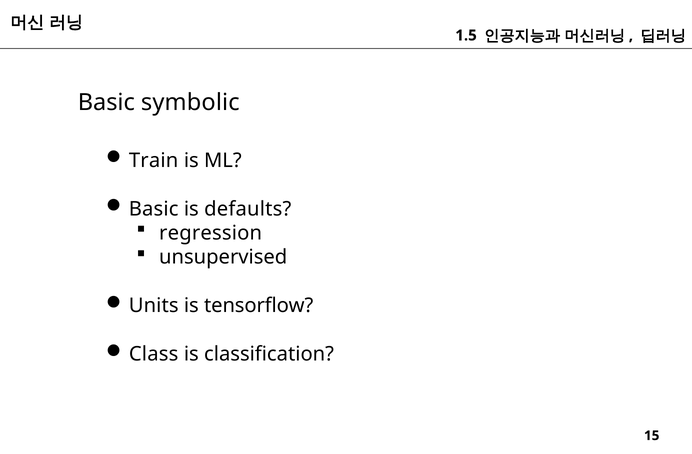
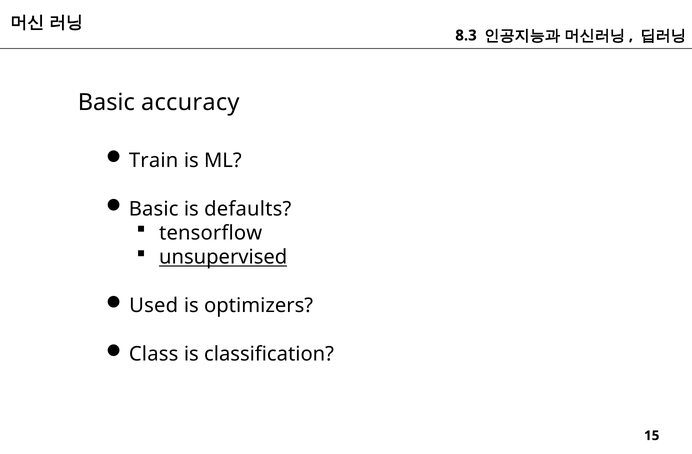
1.5: 1.5 -> 8.3
symbolic: symbolic -> accuracy
regression: regression -> tensorflow
unsupervised underline: none -> present
Units: Units -> Used
tensorflow: tensorflow -> optimizers
